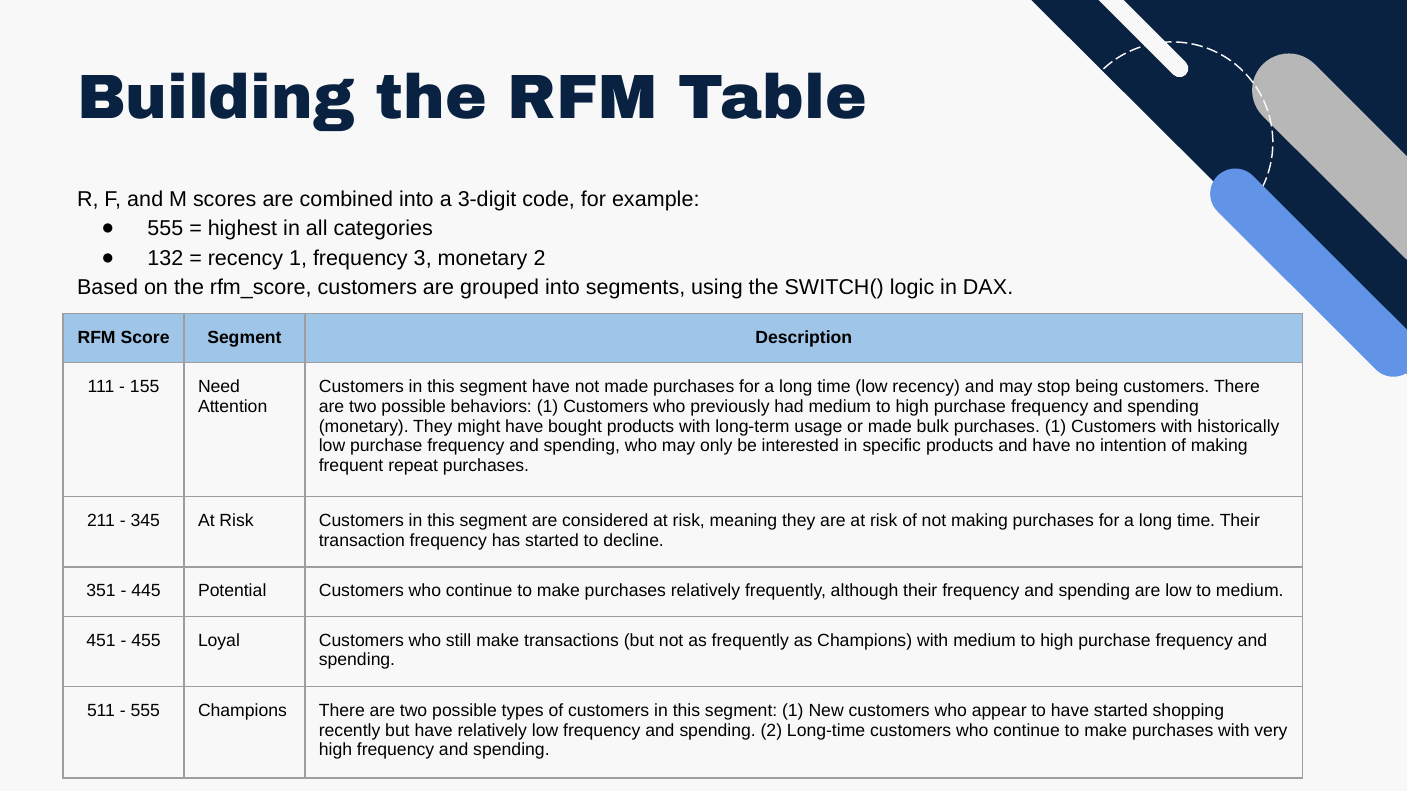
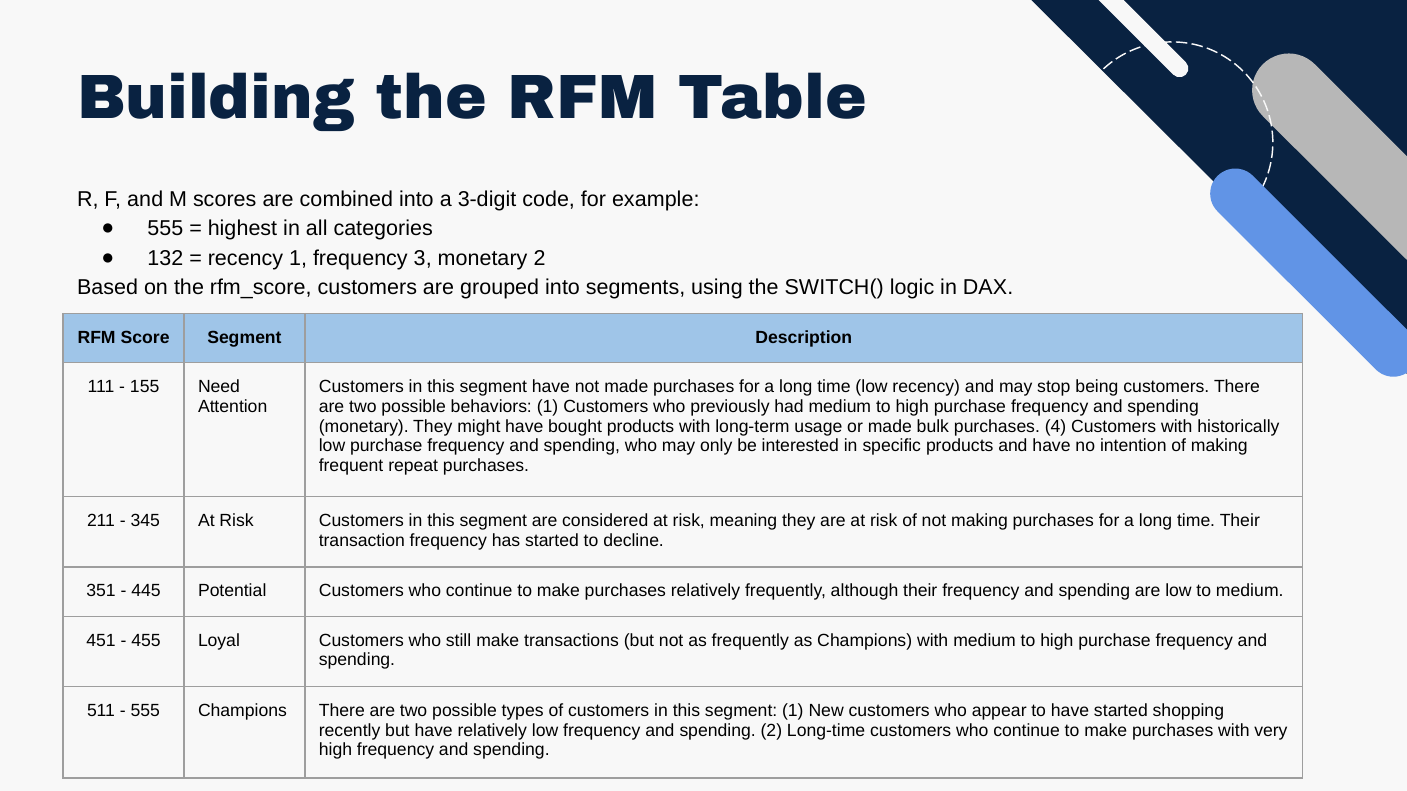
purchases 1: 1 -> 4
